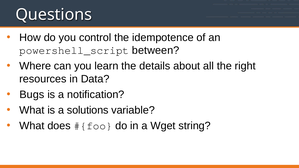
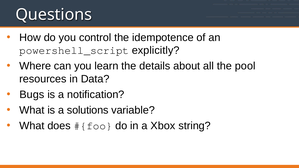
between: between -> explicitly
right: right -> pool
Wget: Wget -> Xbox
